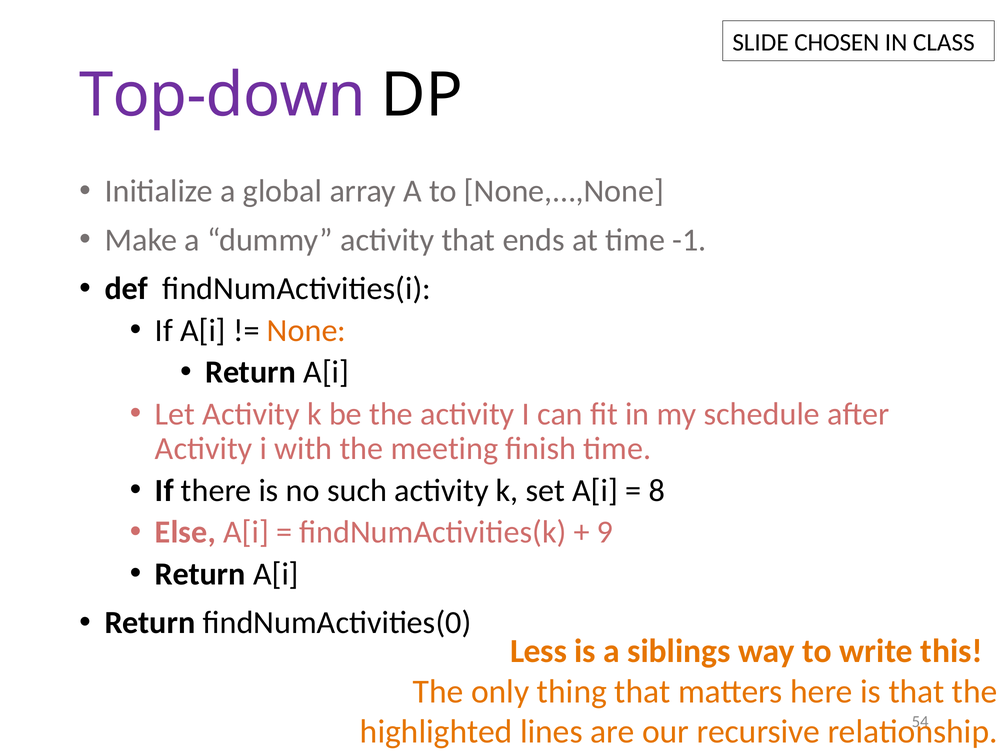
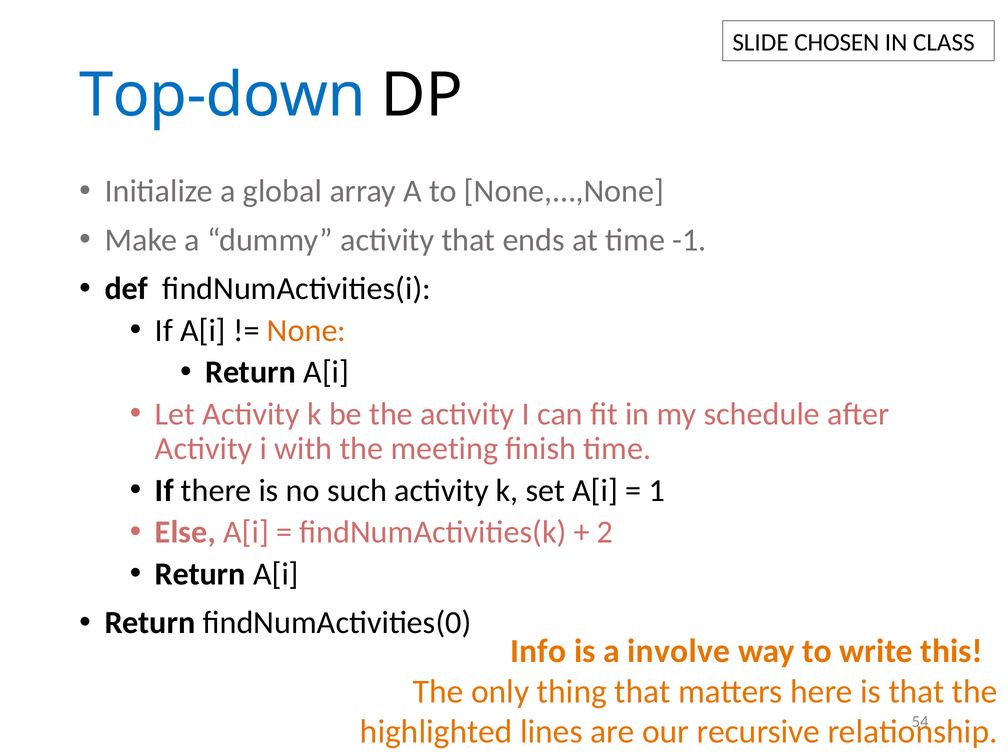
Top-down colour: purple -> blue
8: 8 -> 1
9: 9 -> 2
Less: Less -> Info
siblings: siblings -> involve
